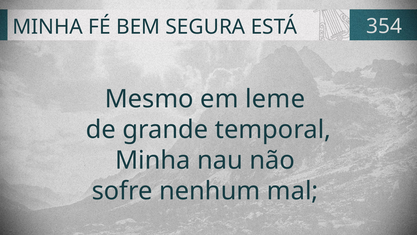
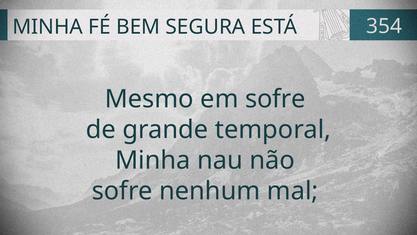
em leme: leme -> sofre
